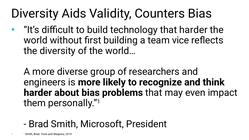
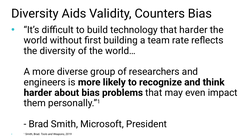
vice: vice -> rate
